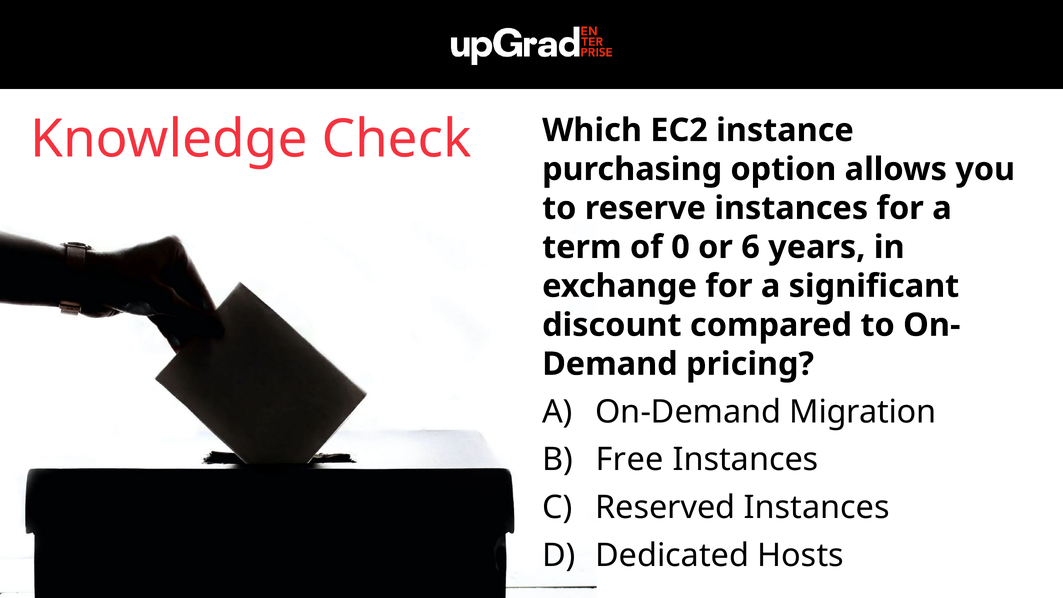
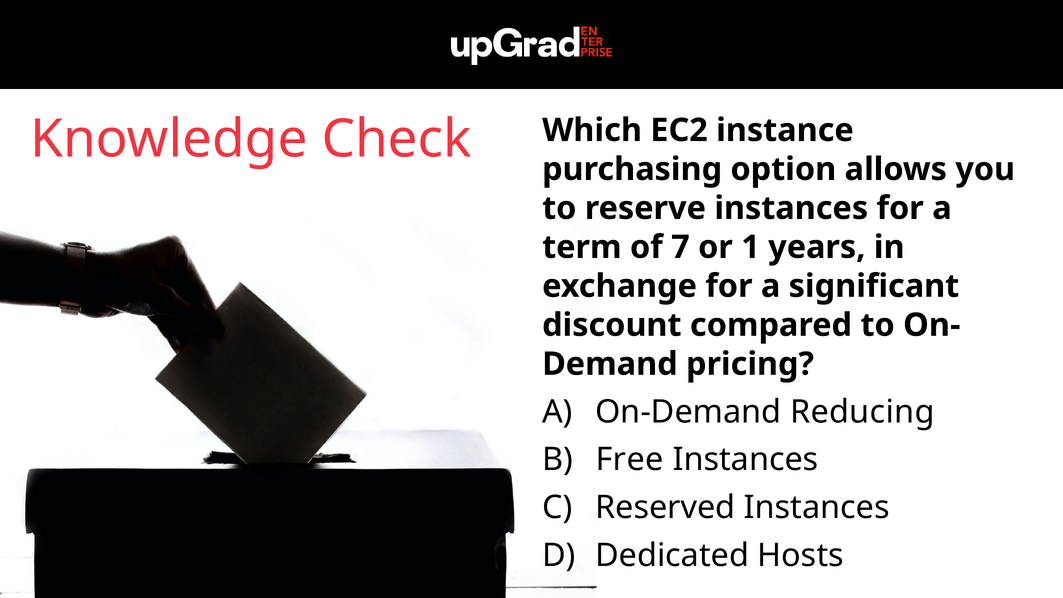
0: 0 -> 7
6: 6 -> 1
Migration: Migration -> Reducing
